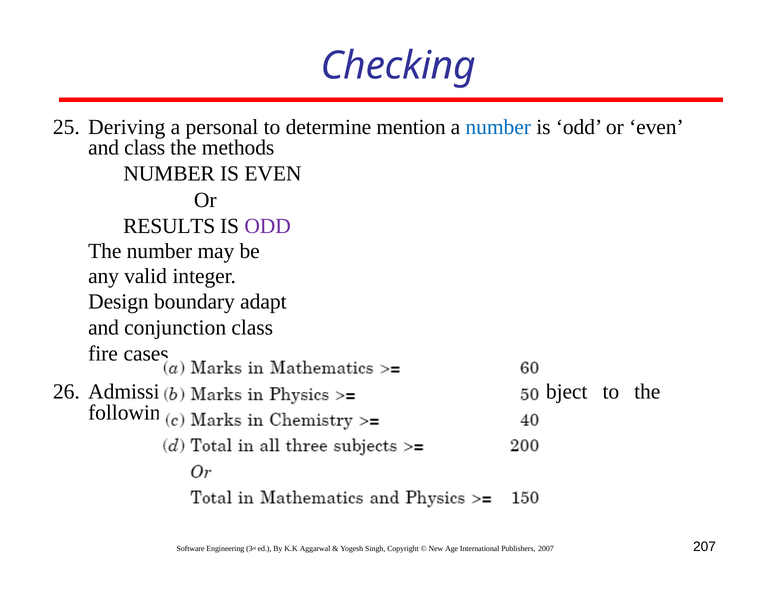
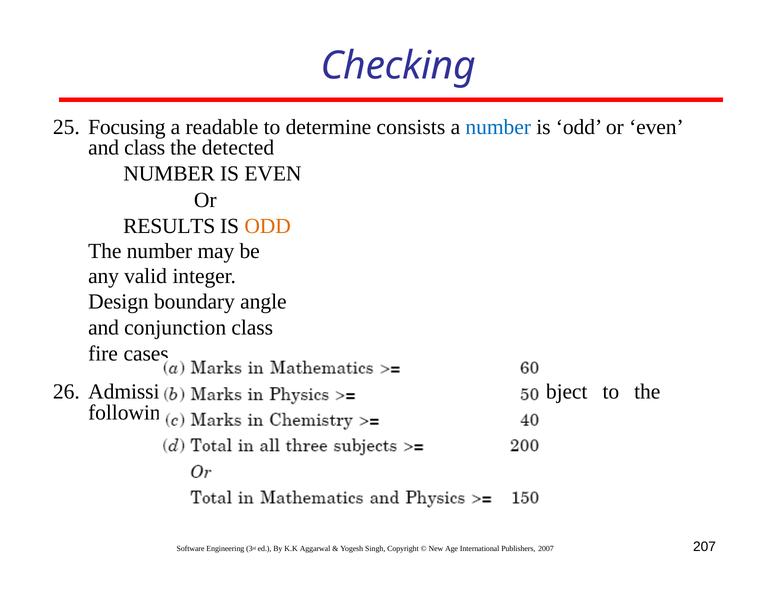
Deriving: Deriving -> Focusing
personal: personal -> readable
mention: mention -> consists
methods: methods -> detected
ODD at (268, 226) colour: purple -> orange
adapt: adapt -> angle
